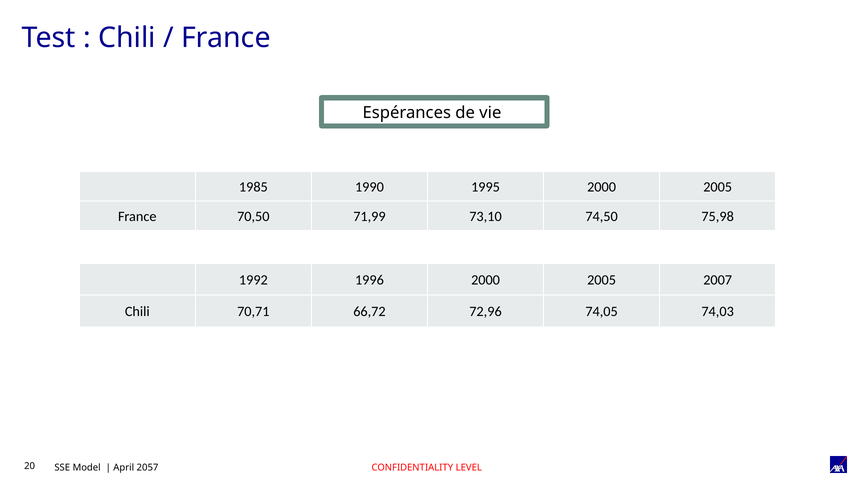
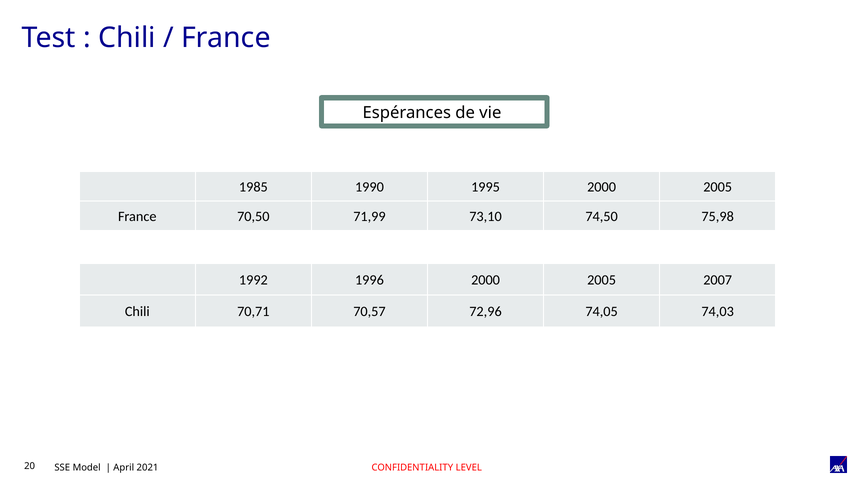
66,72: 66,72 -> 70,57
2057: 2057 -> 2021
